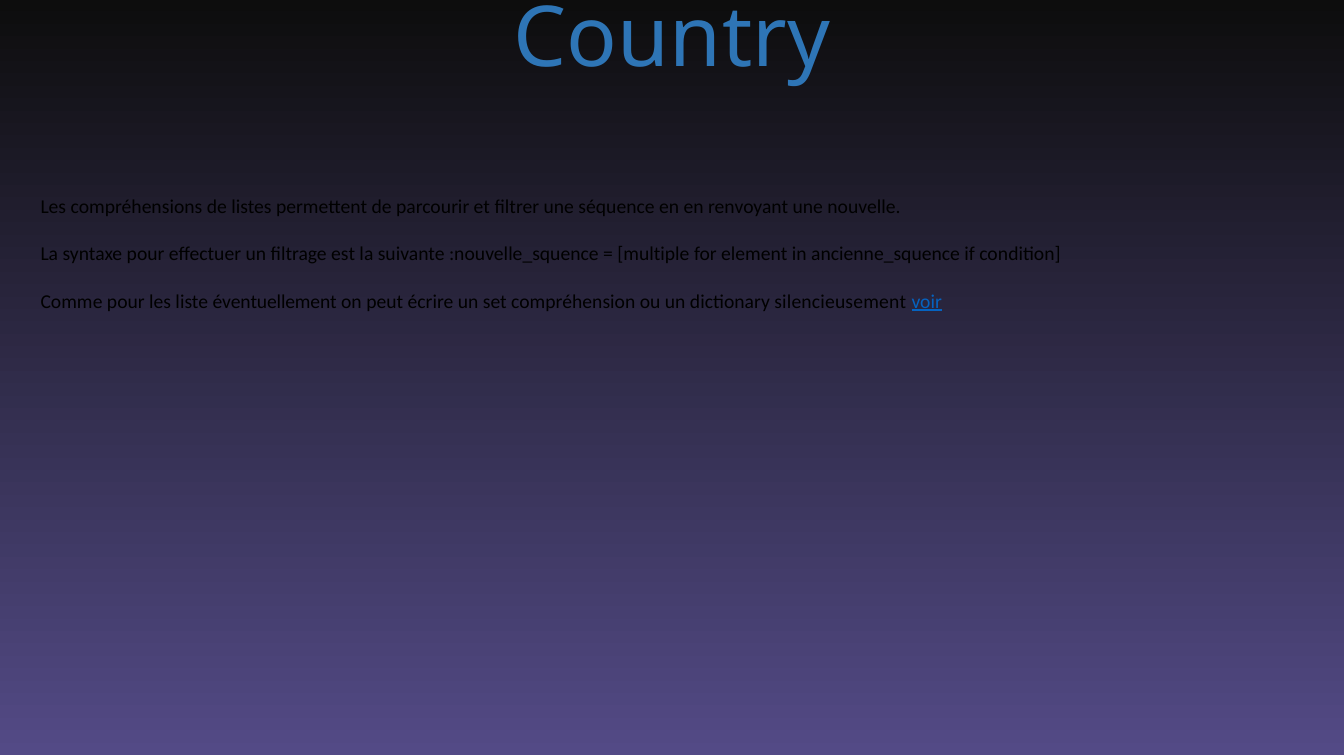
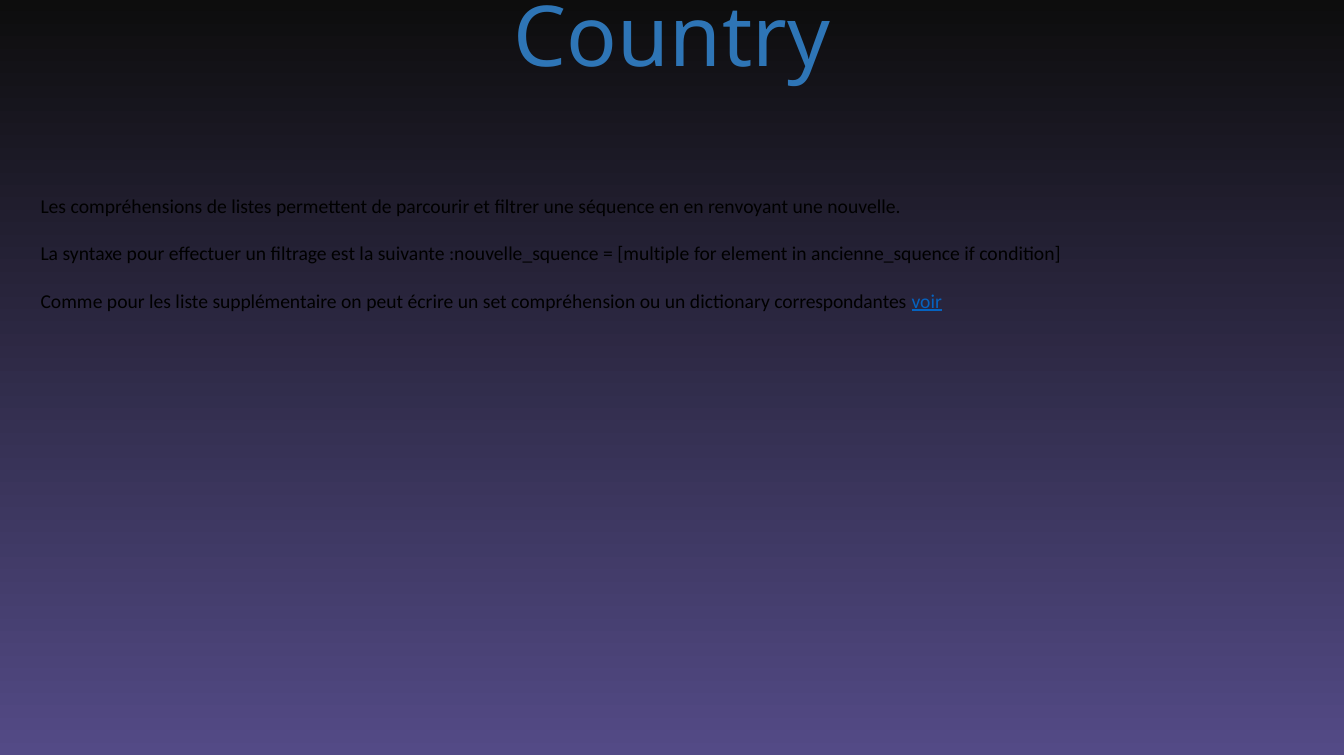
éventuellement: éventuellement -> supplémentaire
silencieusement: silencieusement -> correspondantes
